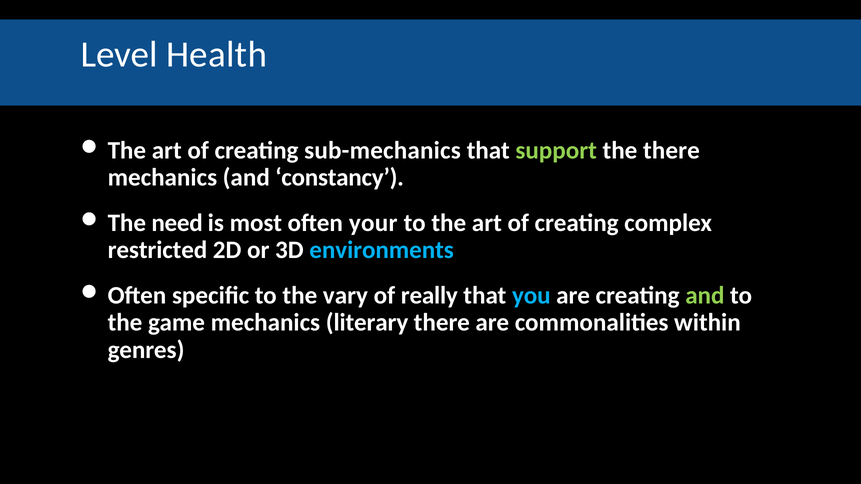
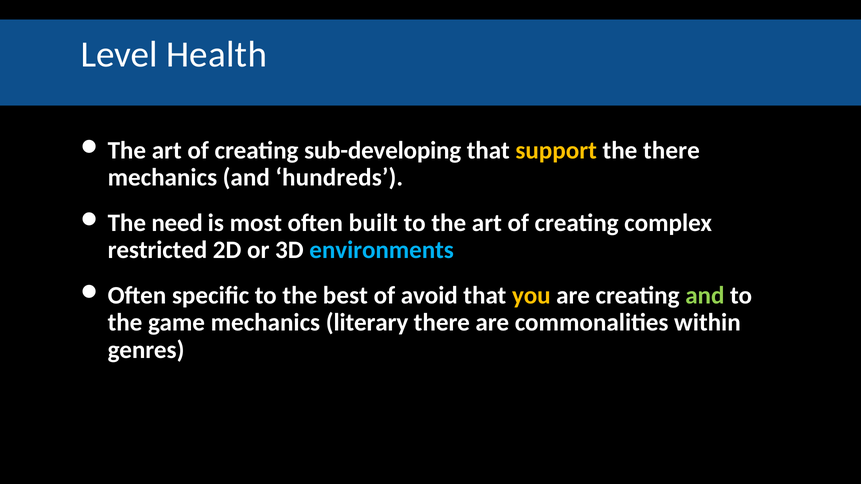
sub-mechanics: sub-mechanics -> sub-developing
support colour: light green -> yellow
constancy: constancy -> hundreds
your: your -> built
vary: vary -> best
really: really -> avoid
you colour: light blue -> yellow
